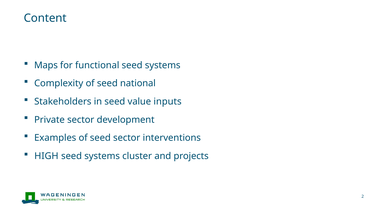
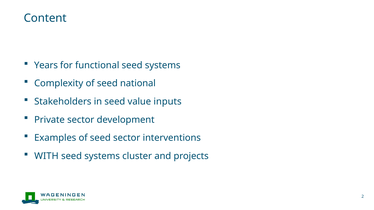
Maps: Maps -> Years
HIGH: HIGH -> WITH
